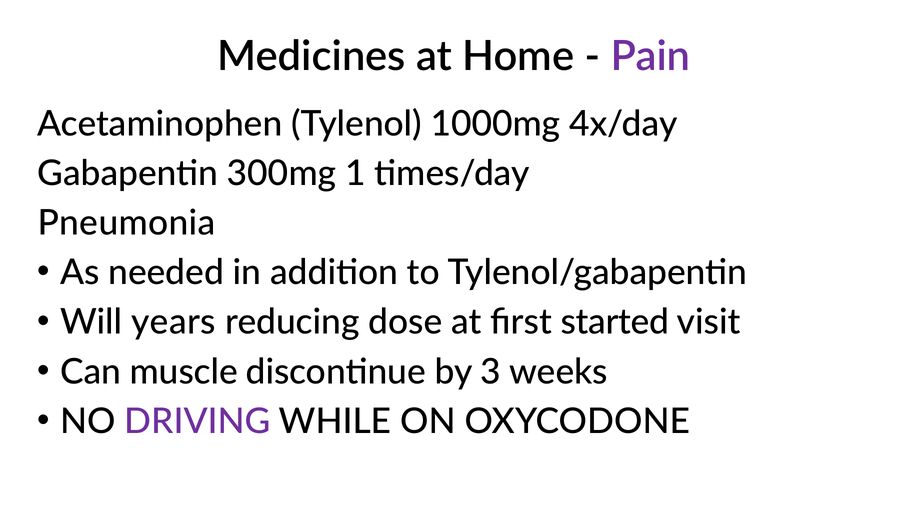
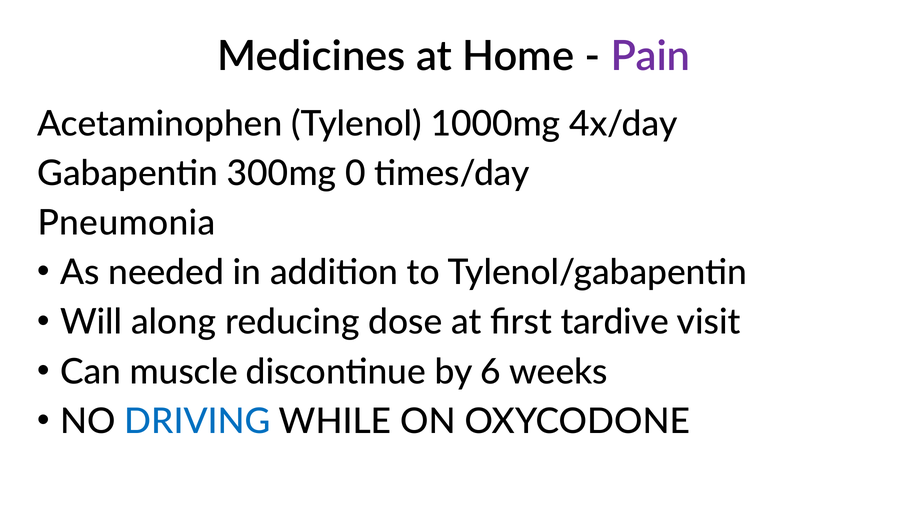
1: 1 -> 0
years: years -> along
started: started -> tardive
3: 3 -> 6
DRIVING colour: purple -> blue
